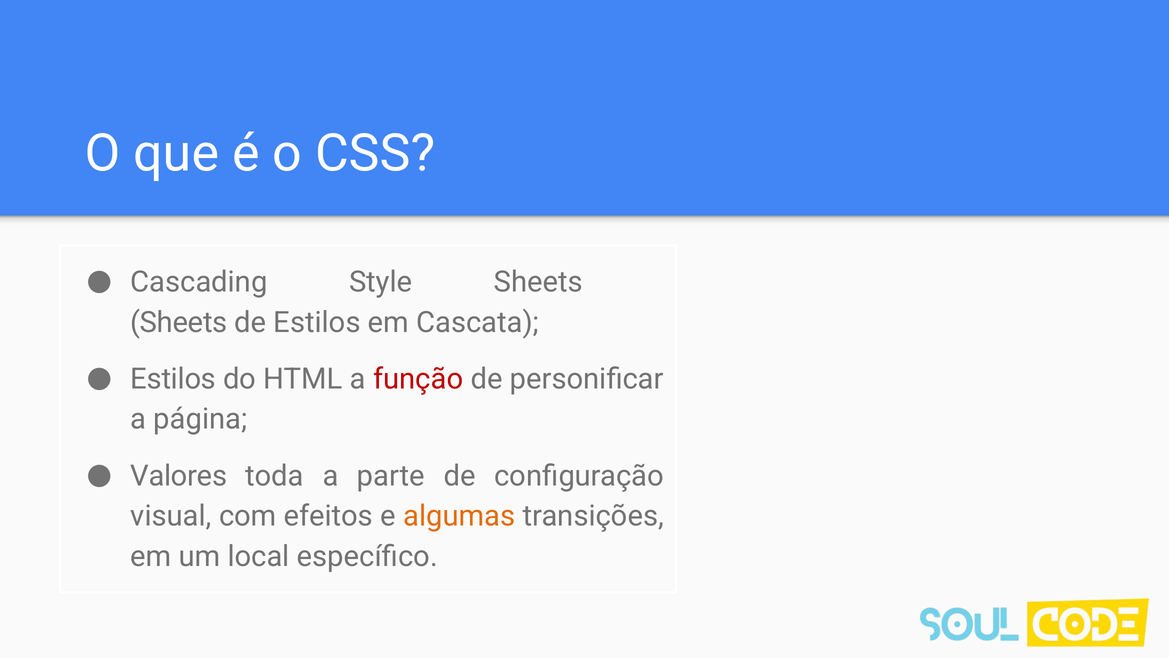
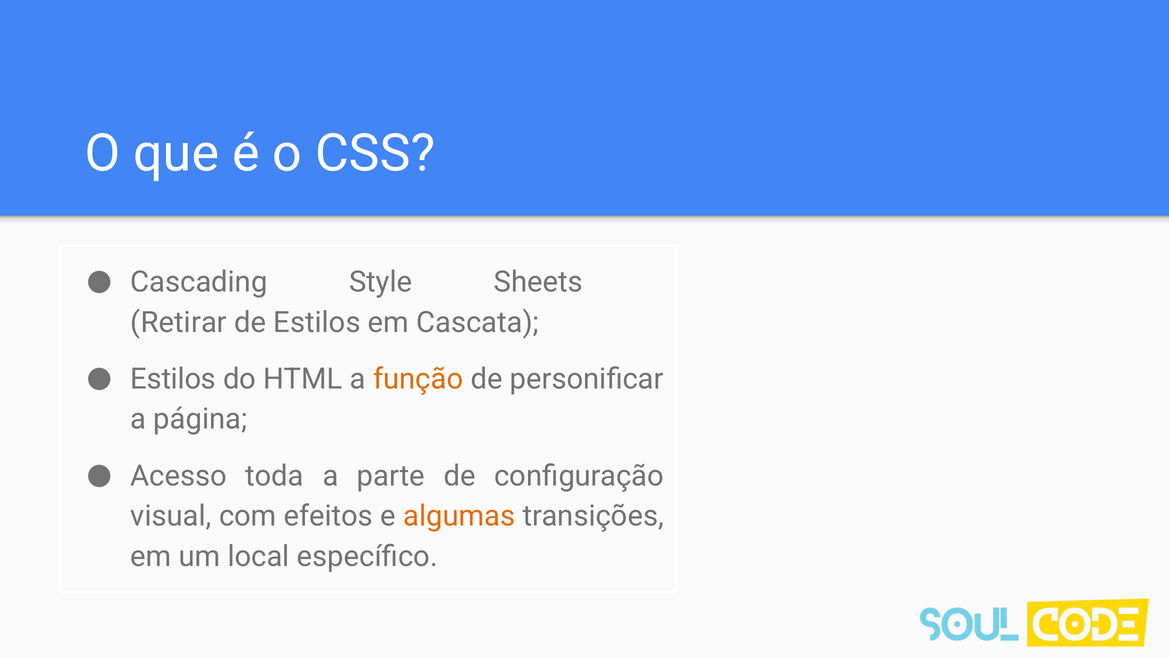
Sheets at (179, 322): Sheets -> Retirar
função colour: red -> orange
Valores: Valores -> Acesso
